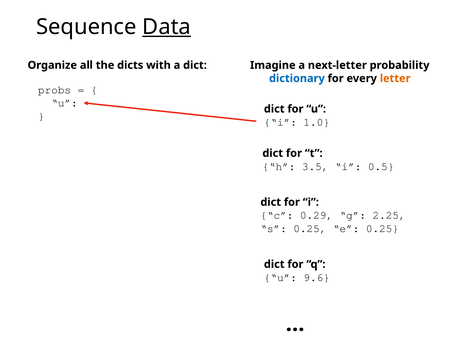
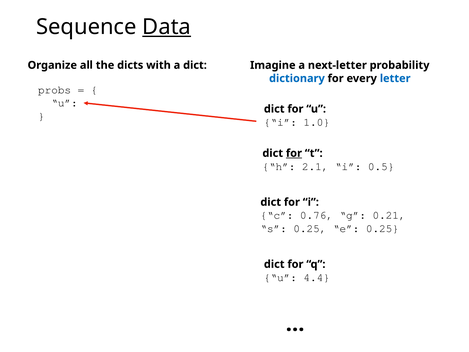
letter colour: orange -> blue
for at (294, 153) underline: none -> present
3.5: 3.5 -> 2.1
0.29: 0.29 -> 0.76
2.25: 2.25 -> 0.21
9.6: 9.6 -> 4.4
